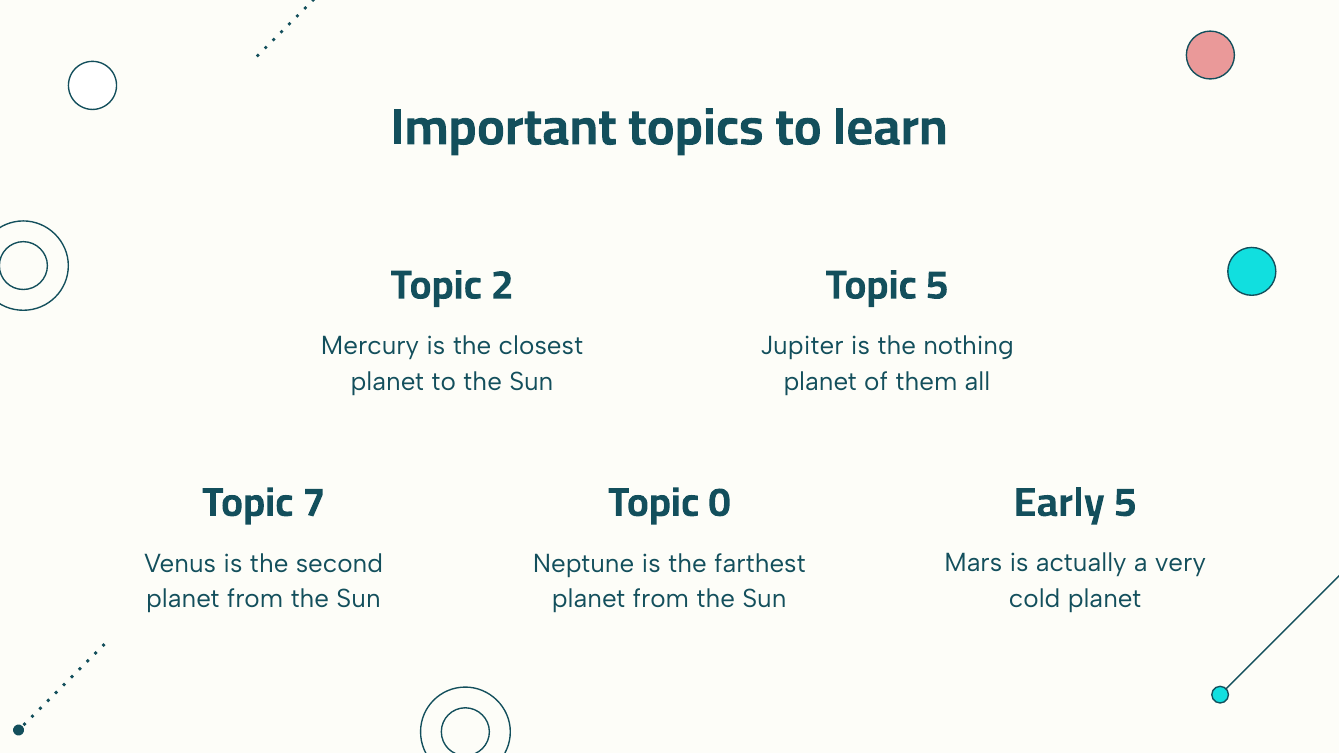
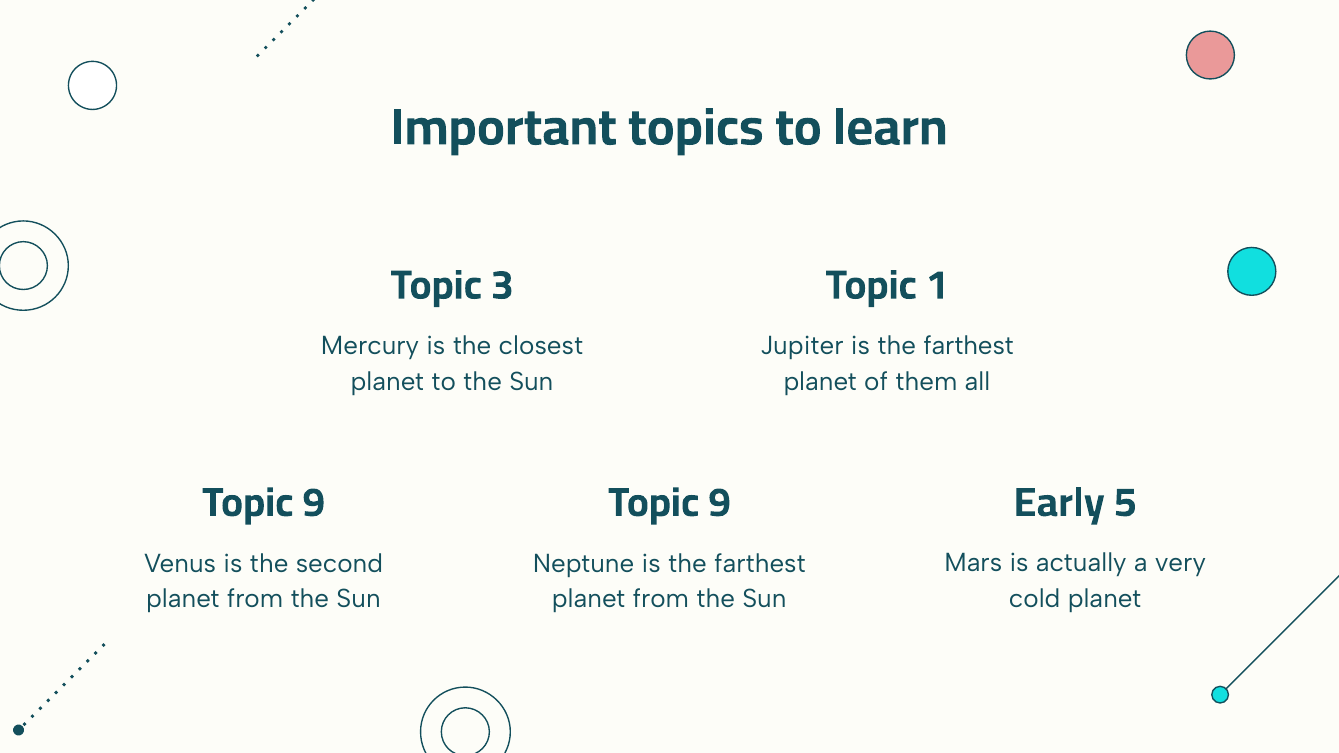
2: 2 -> 3
Topic 5: 5 -> 1
Jupiter is the nothing: nothing -> farthest
7 at (314, 503): 7 -> 9
0 at (720, 503): 0 -> 9
